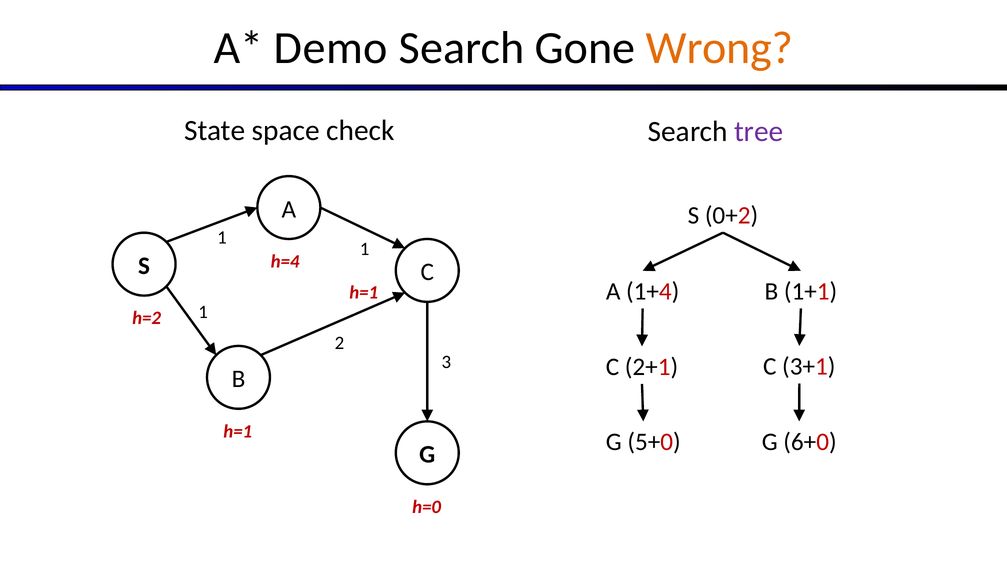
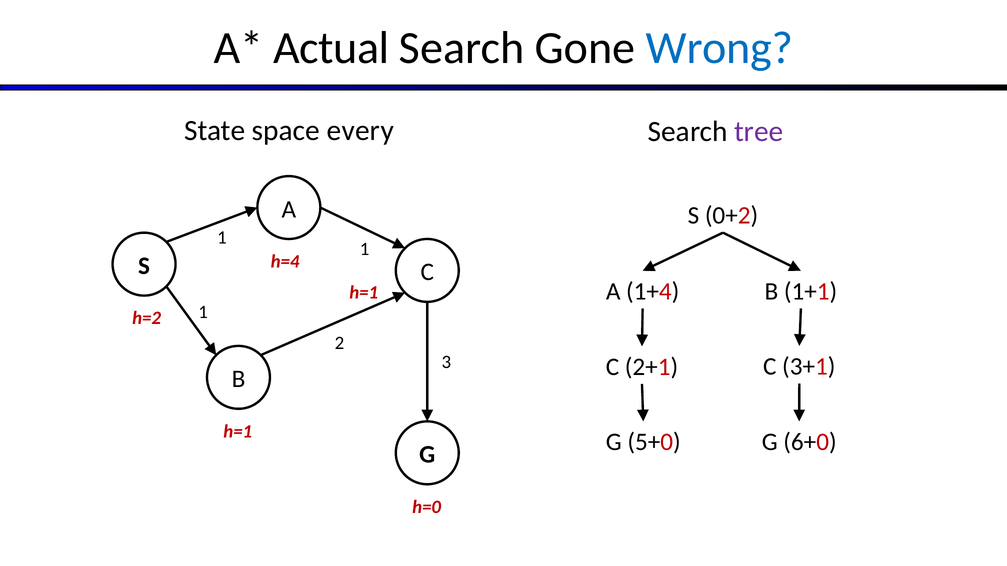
Demo: Demo -> Actual
Wrong colour: orange -> blue
check: check -> every
